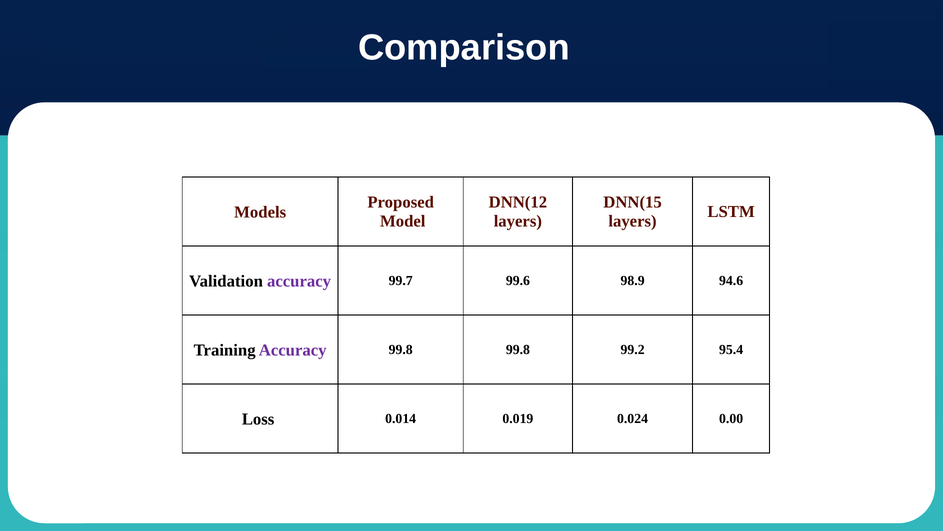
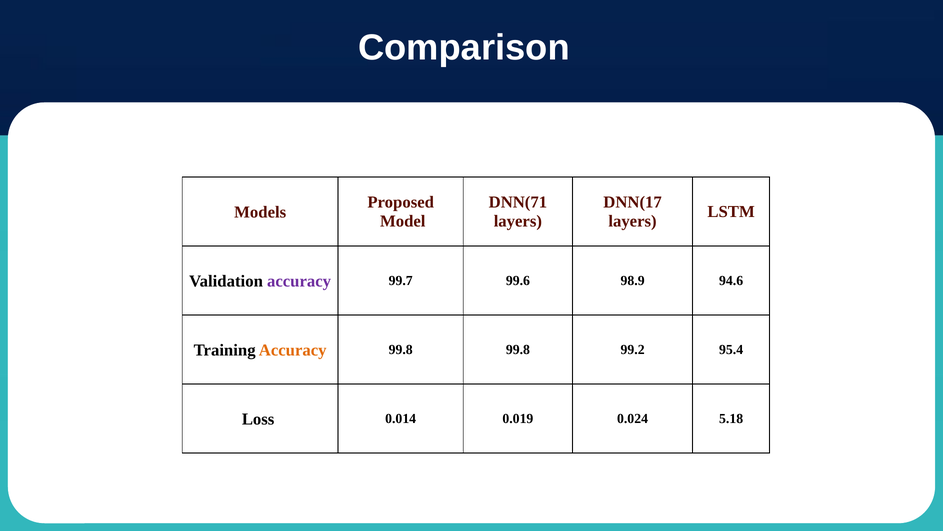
DNN(12: DNN(12 -> DNN(71
DNN(15: DNN(15 -> DNN(17
Accuracy at (293, 350) colour: purple -> orange
0.00: 0.00 -> 5.18
